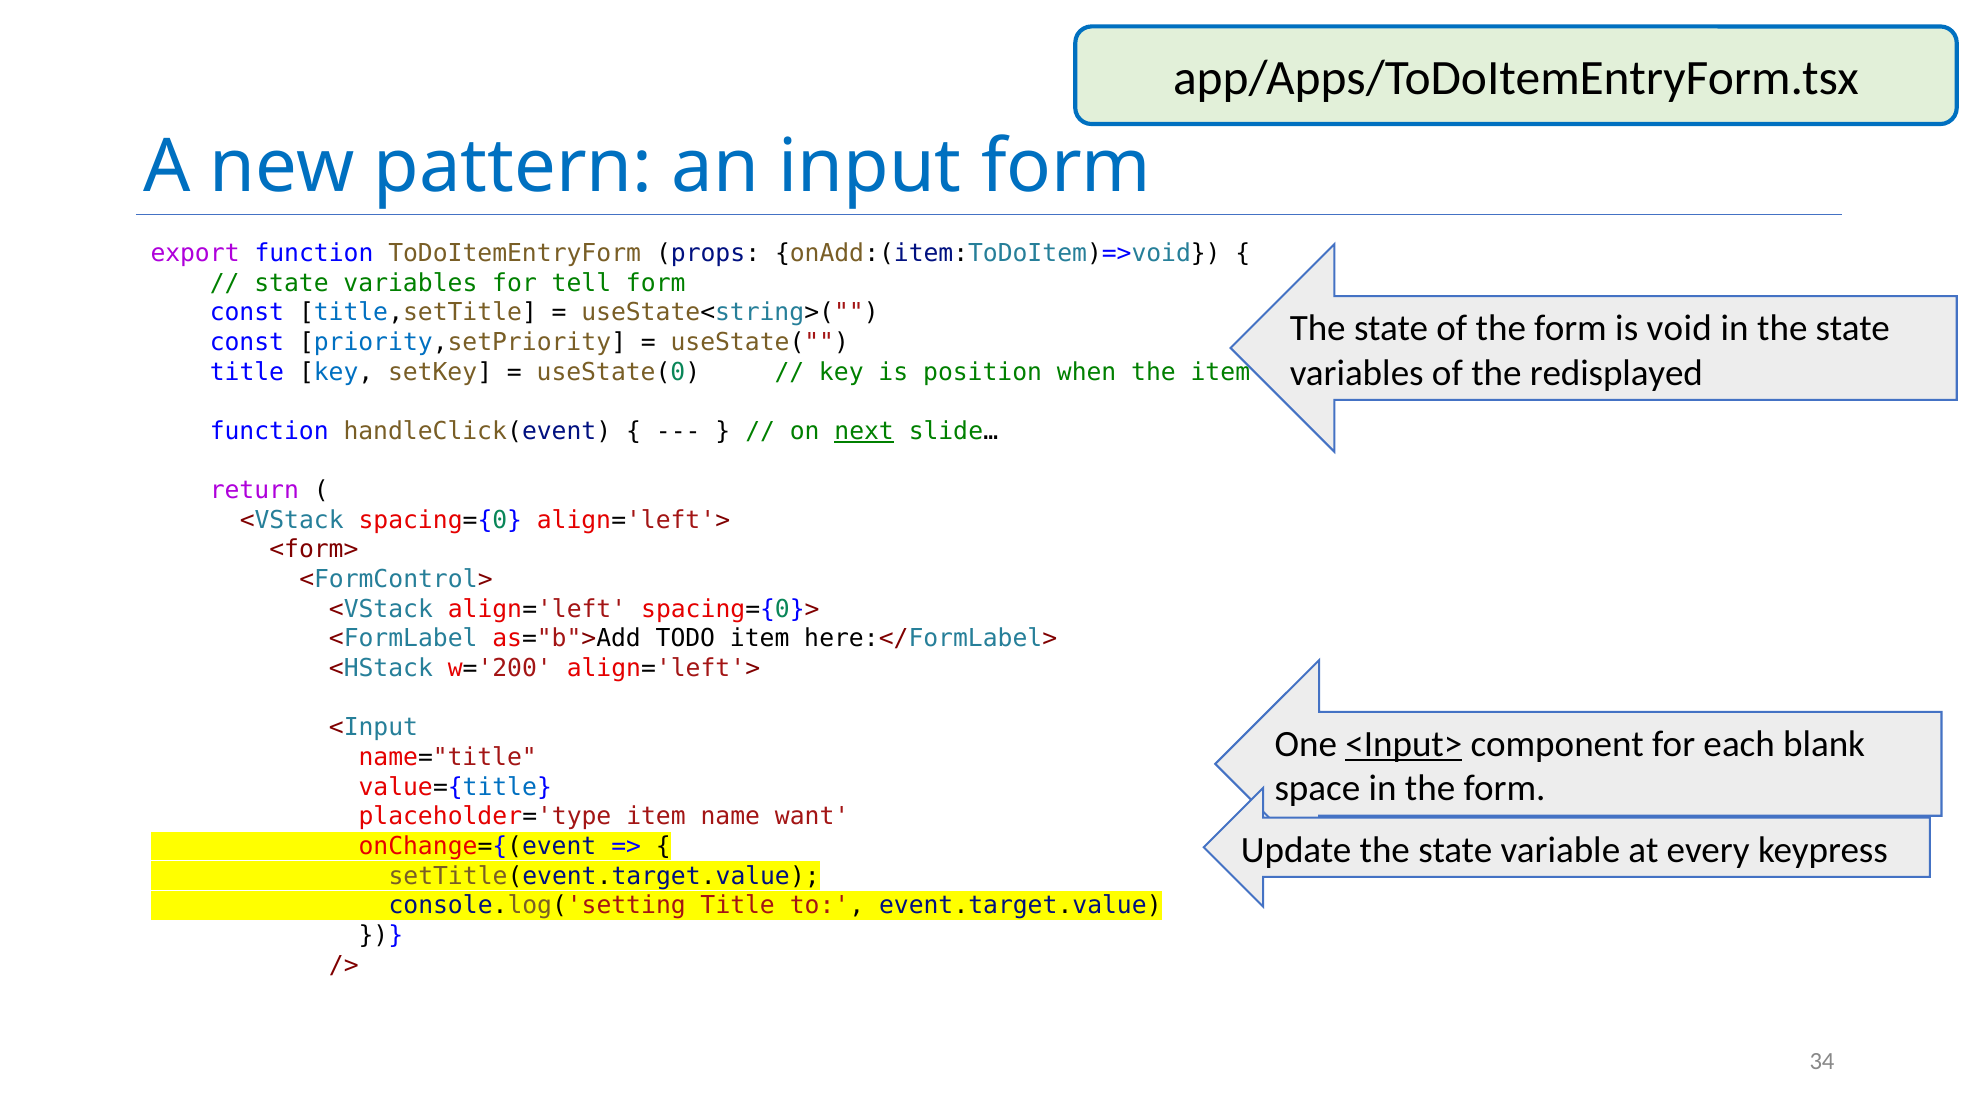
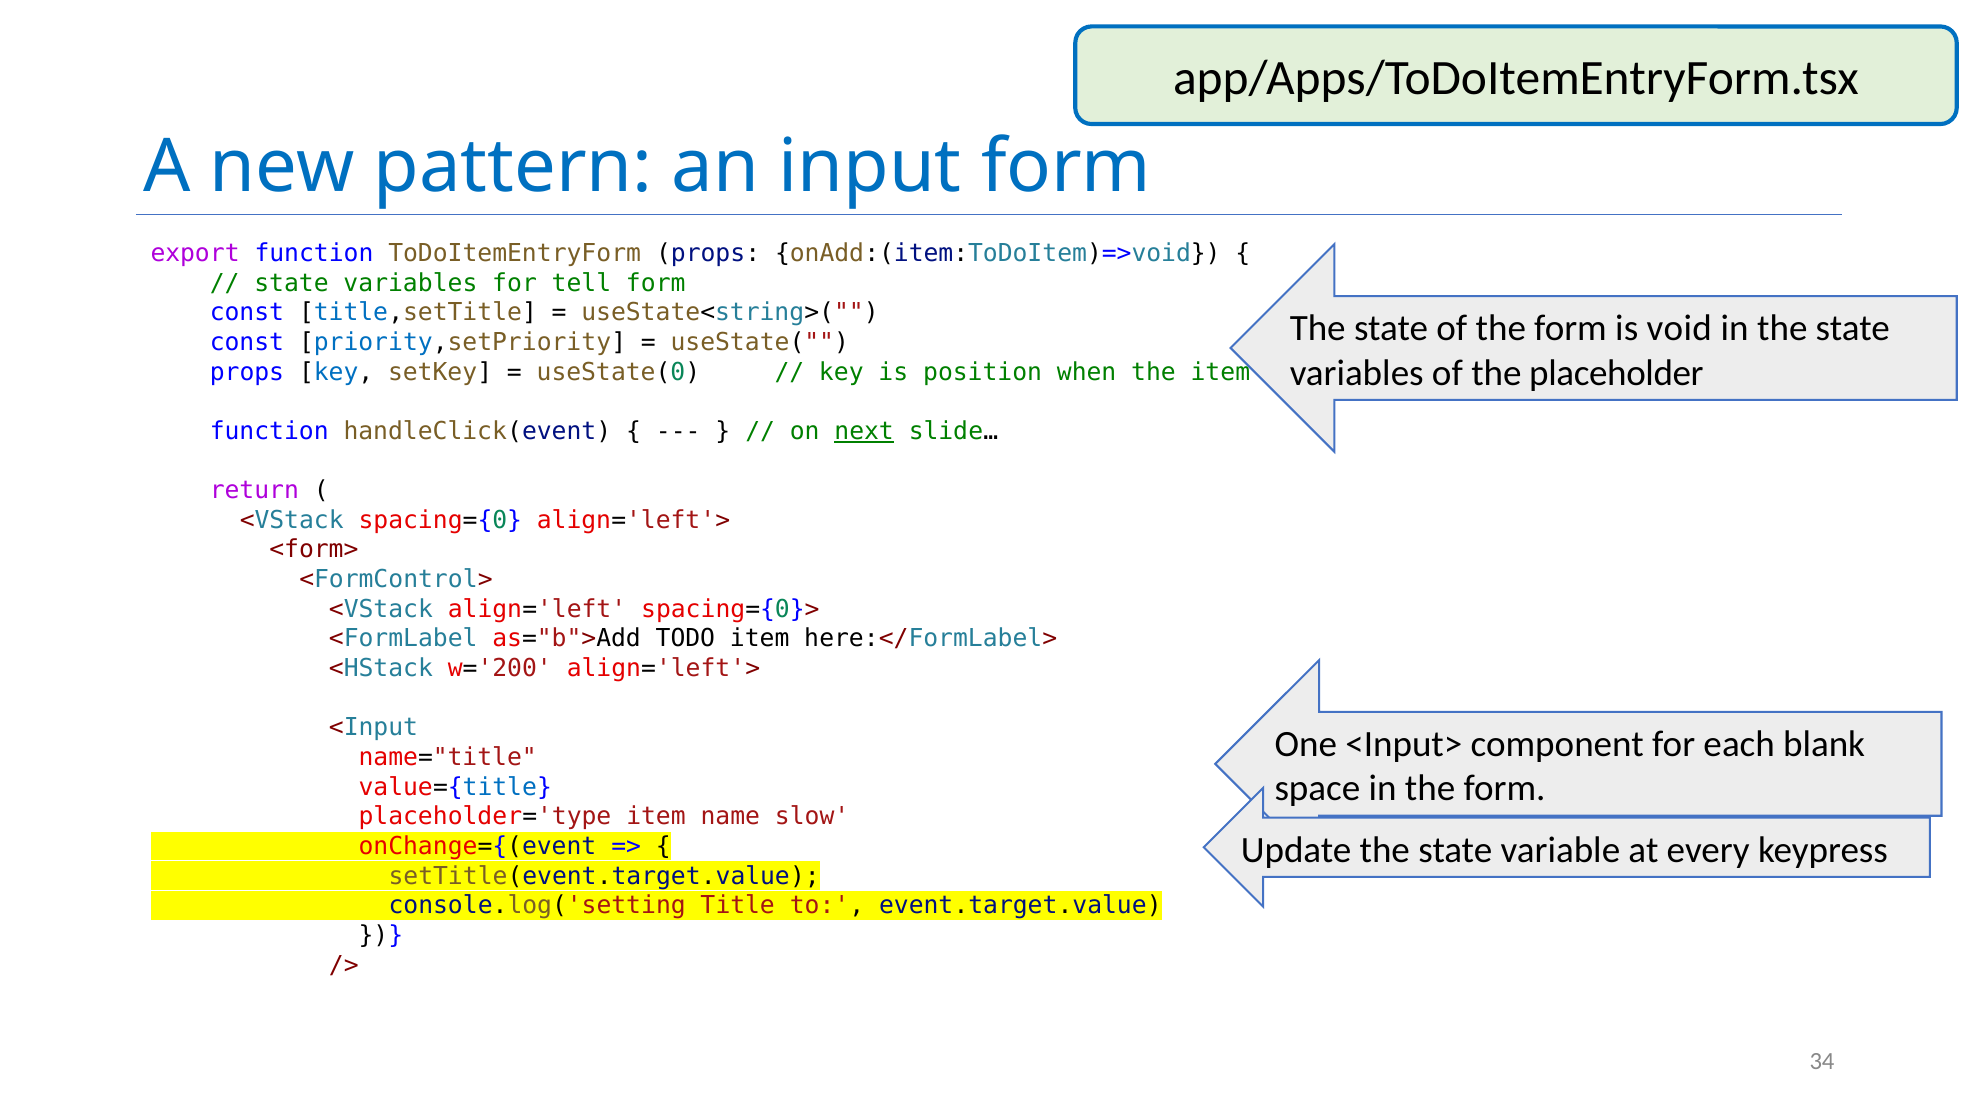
redisplayed: redisplayed -> placeholder
title at (247, 372): title -> props
<Input> underline: present -> none
want: want -> slow
